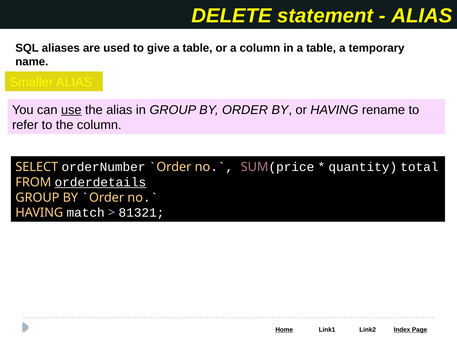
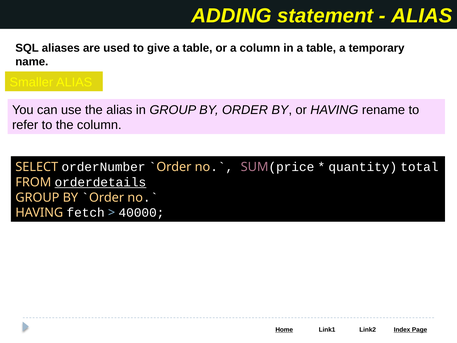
DELETE: DELETE -> ADDING
use underline: present -> none
match: match -> fetch
81321: 81321 -> 40000
